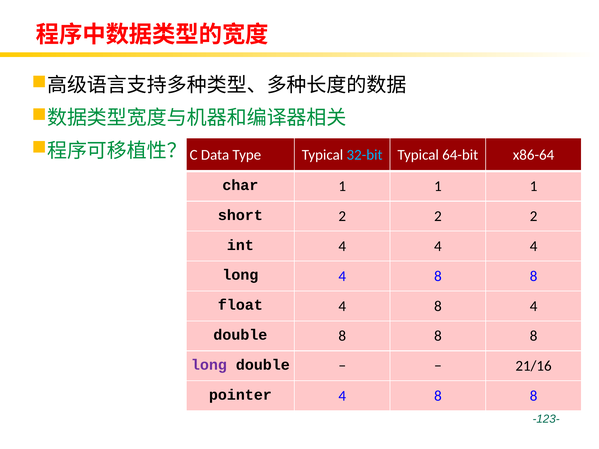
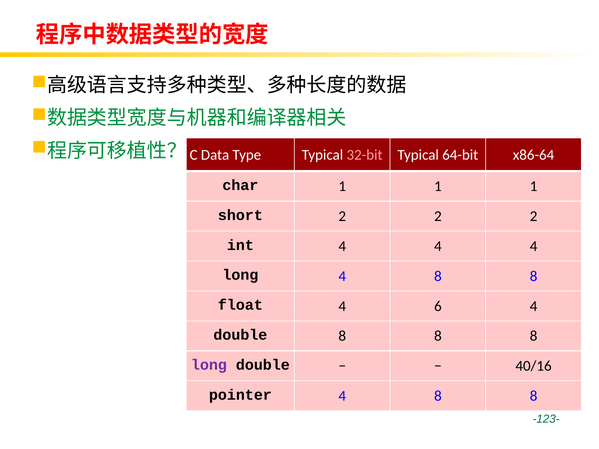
32-bit colour: light blue -> pink
float 4 8: 8 -> 6
21/16: 21/16 -> 40/16
